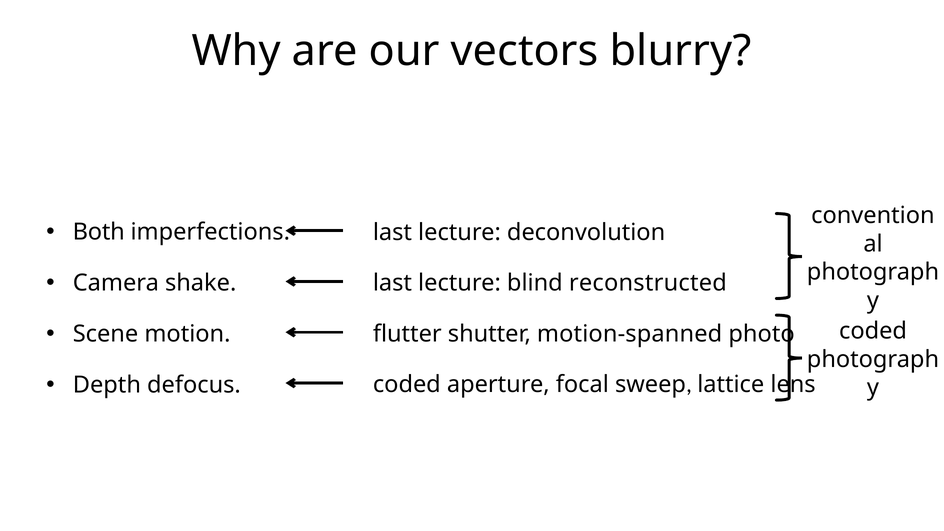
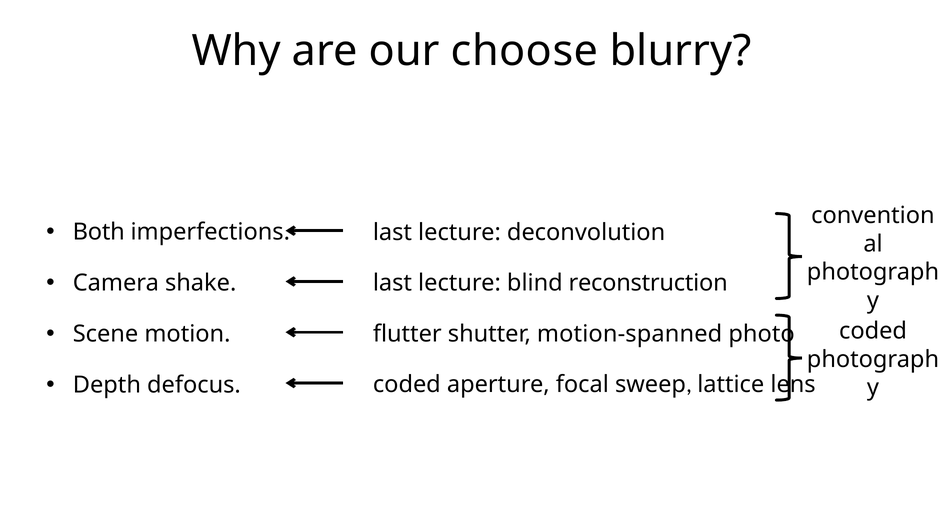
vectors: vectors -> choose
reconstructed: reconstructed -> reconstruction
